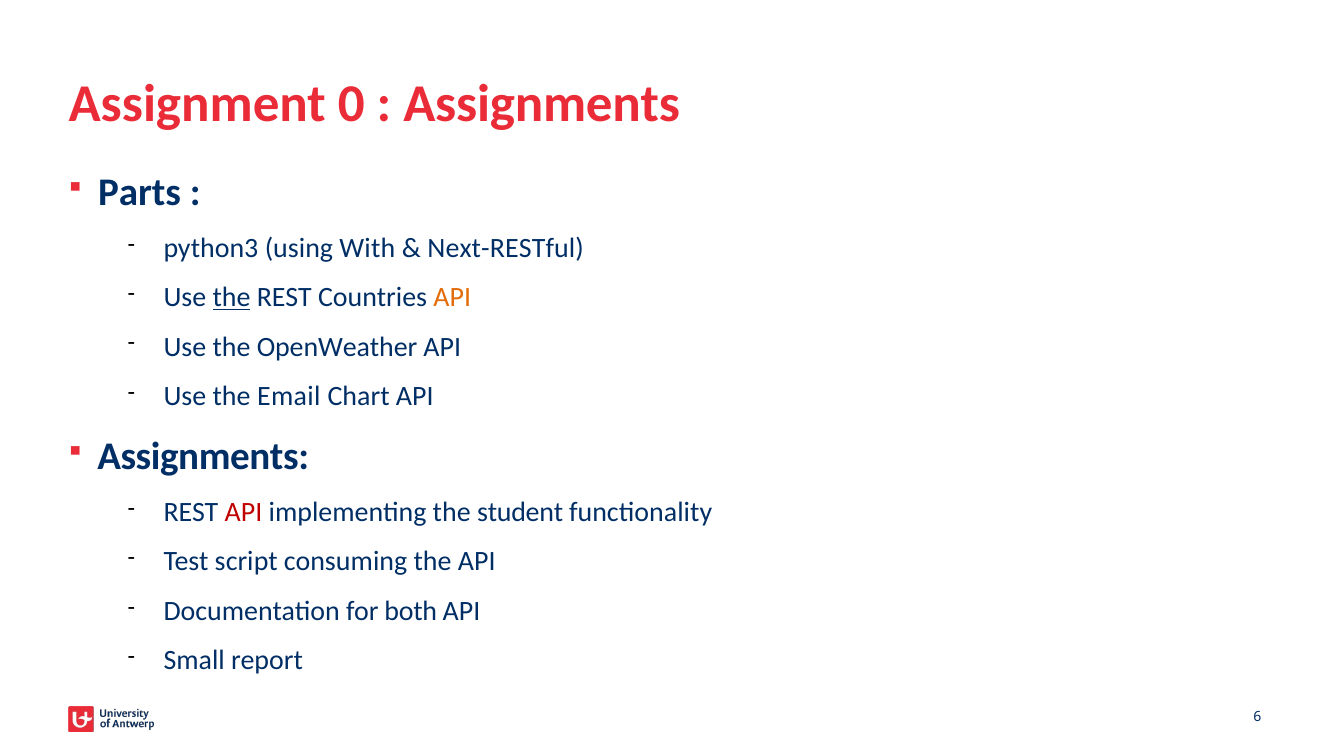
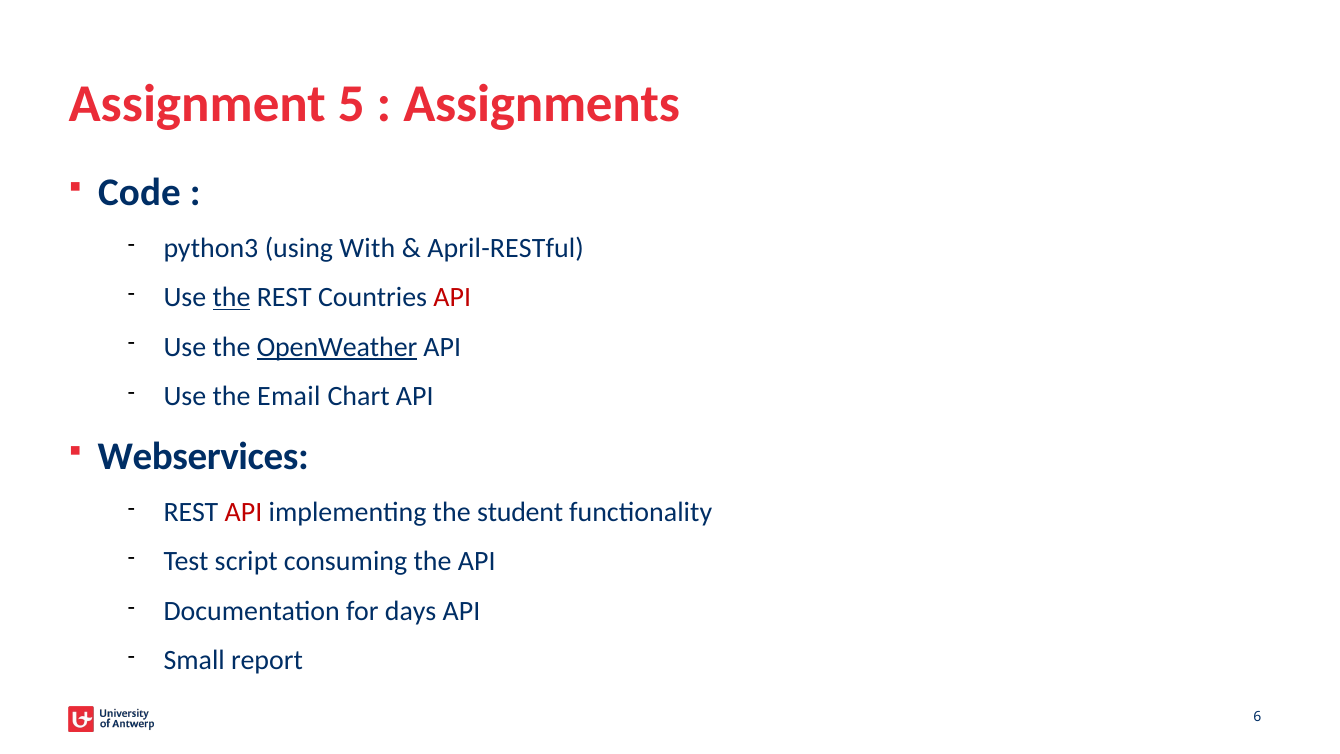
0: 0 -> 5
Parts: Parts -> Code
Next-RESTful: Next-RESTful -> April-RESTful
API at (452, 297) colour: orange -> red
OpenWeather underline: none -> present
Assignments at (203, 457): Assignments -> Webservices
both: both -> days
